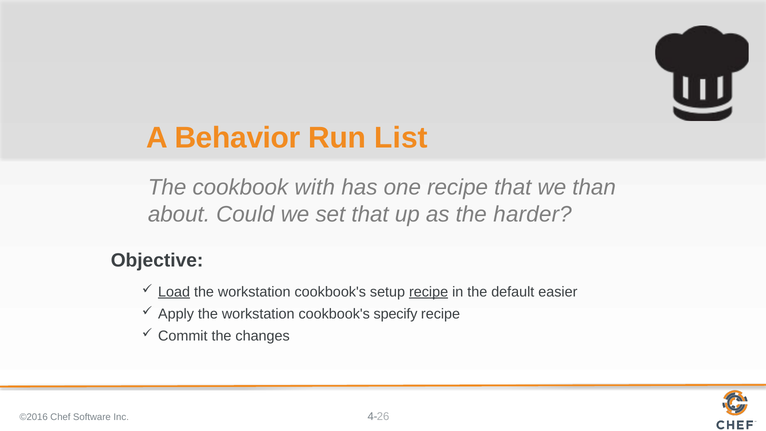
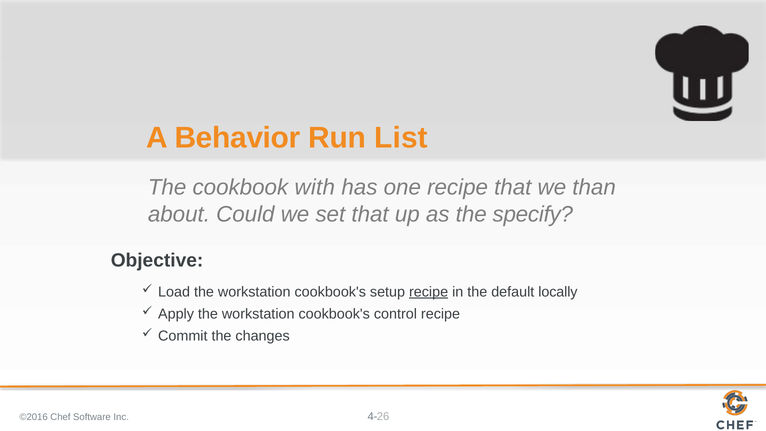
harder: harder -> specify
Load underline: present -> none
easier: easier -> locally
specify: specify -> control
